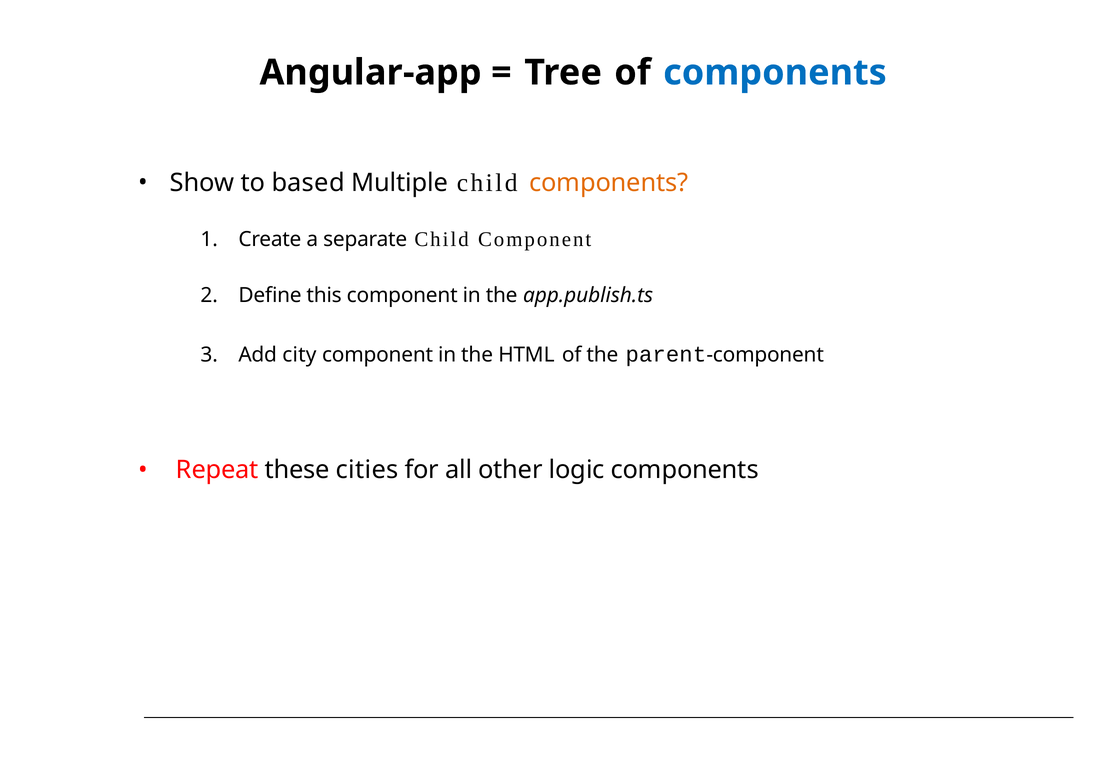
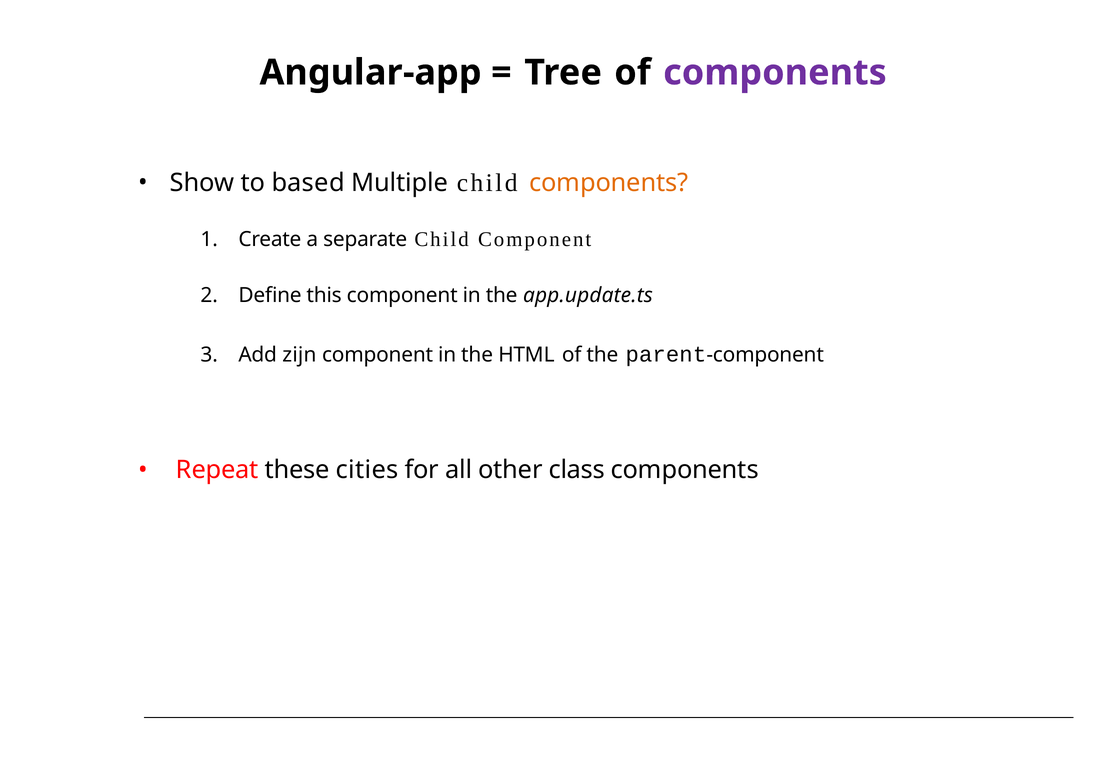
components at (775, 73) colour: blue -> purple
app.publish.ts: app.publish.ts -> app.update.ts
city: city -> zijn
logic: logic -> class
